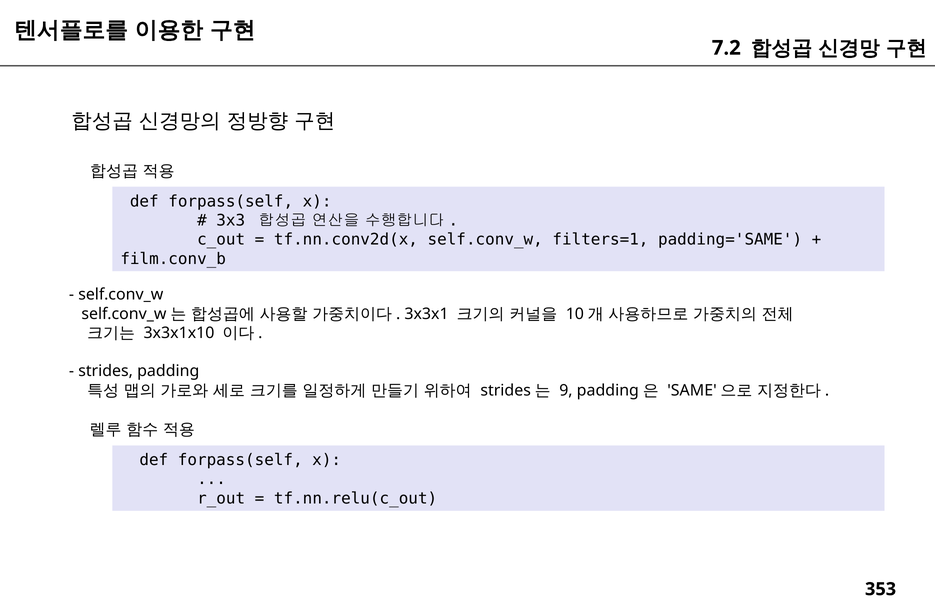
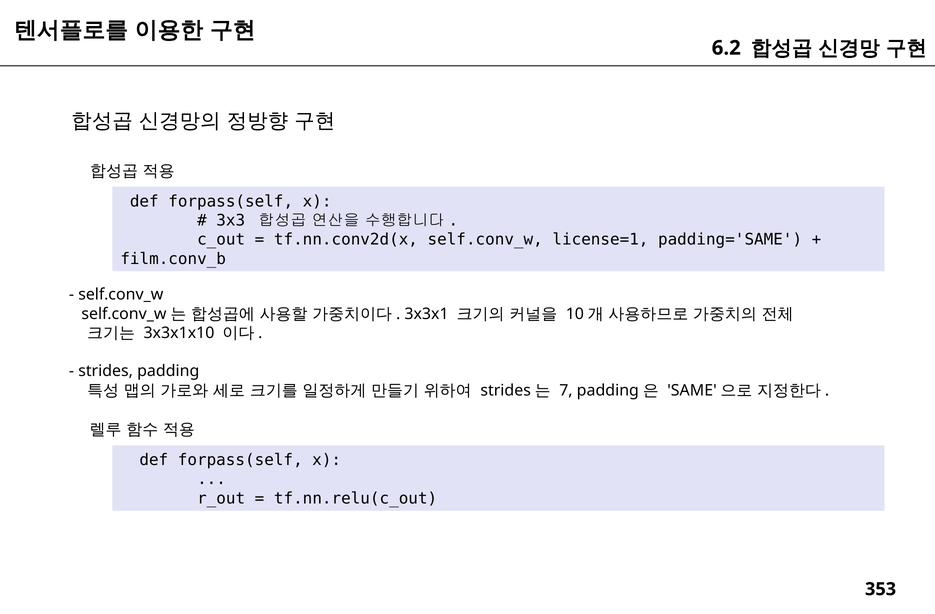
7.2: 7.2 -> 6.2
filters=1: filters=1 -> license=1
9: 9 -> 7
